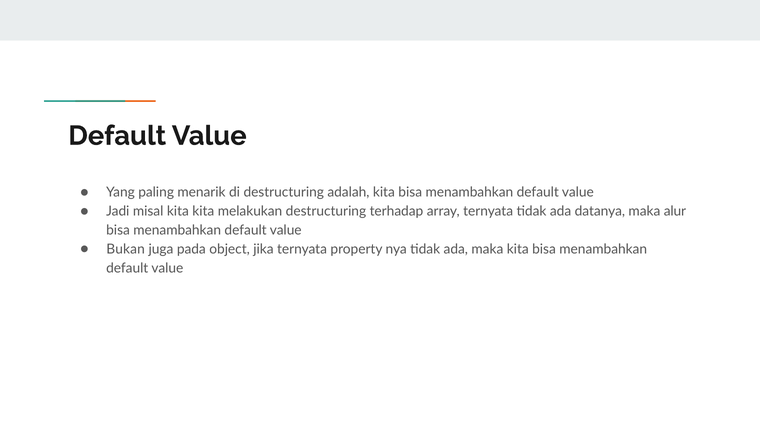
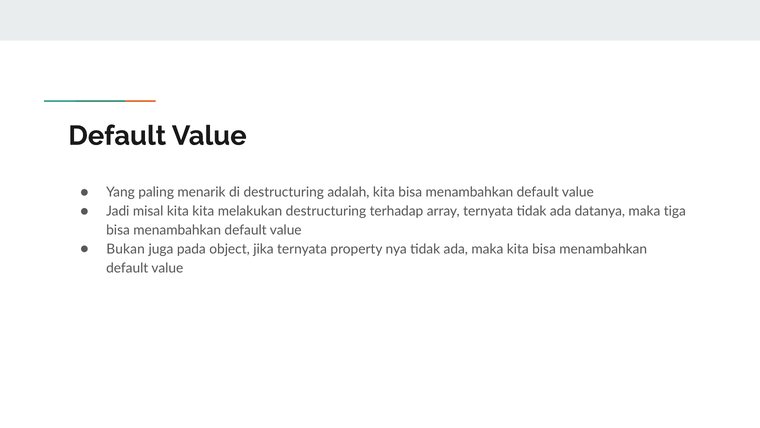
alur: alur -> tiga
